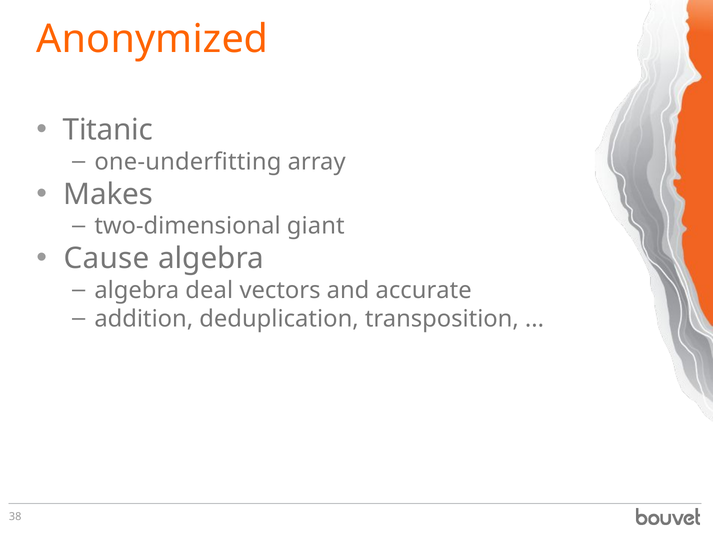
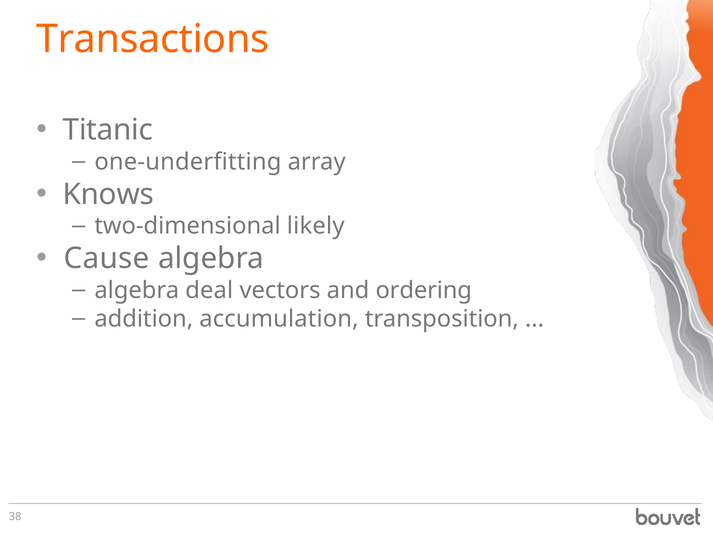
Anonymized: Anonymized -> Transactions
Makes: Makes -> Knows
giant: giant -> likely
accurate: accurate -> ordering
deduplication: deduplication -> accumulation
